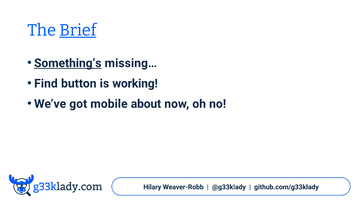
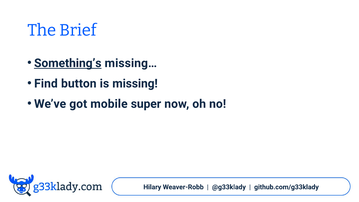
Brief underline: present -> none
working: working -> missing
about: about -> super
